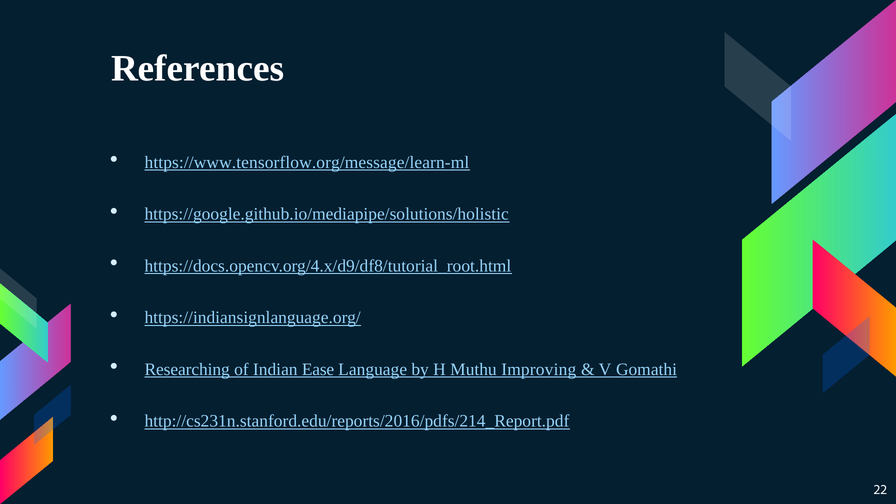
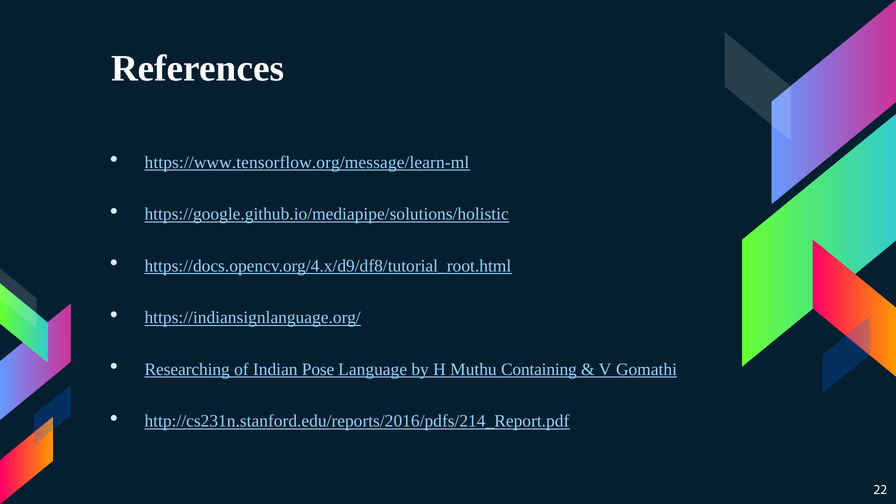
Ease: Ease -> Pose
Improving: Improving -> Containing
